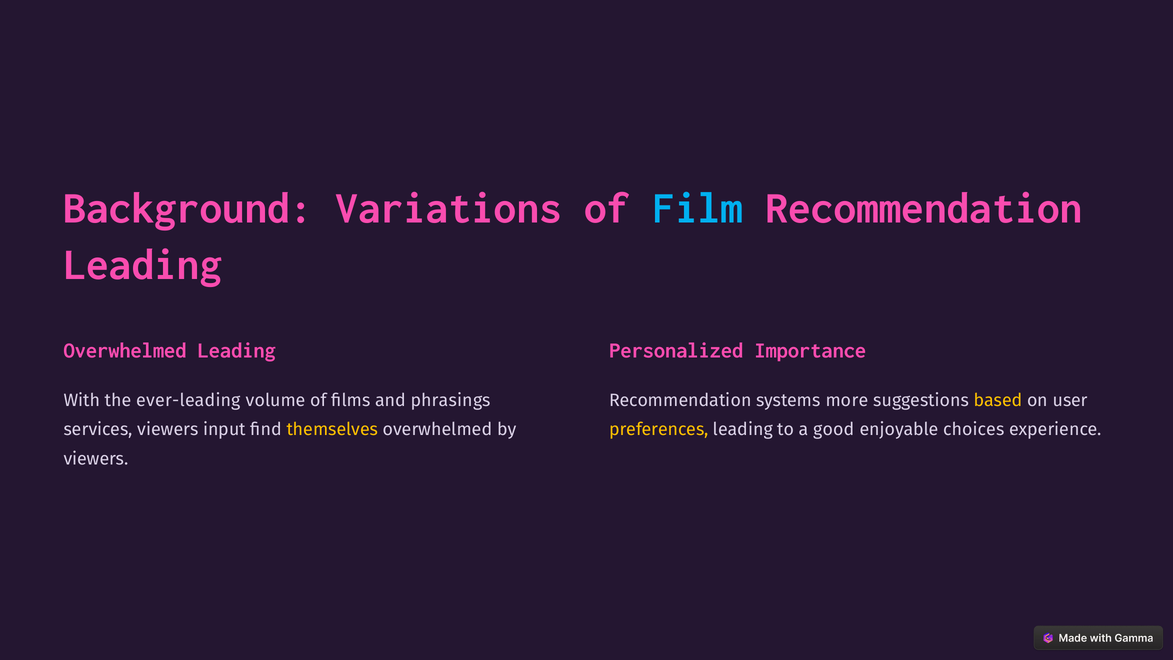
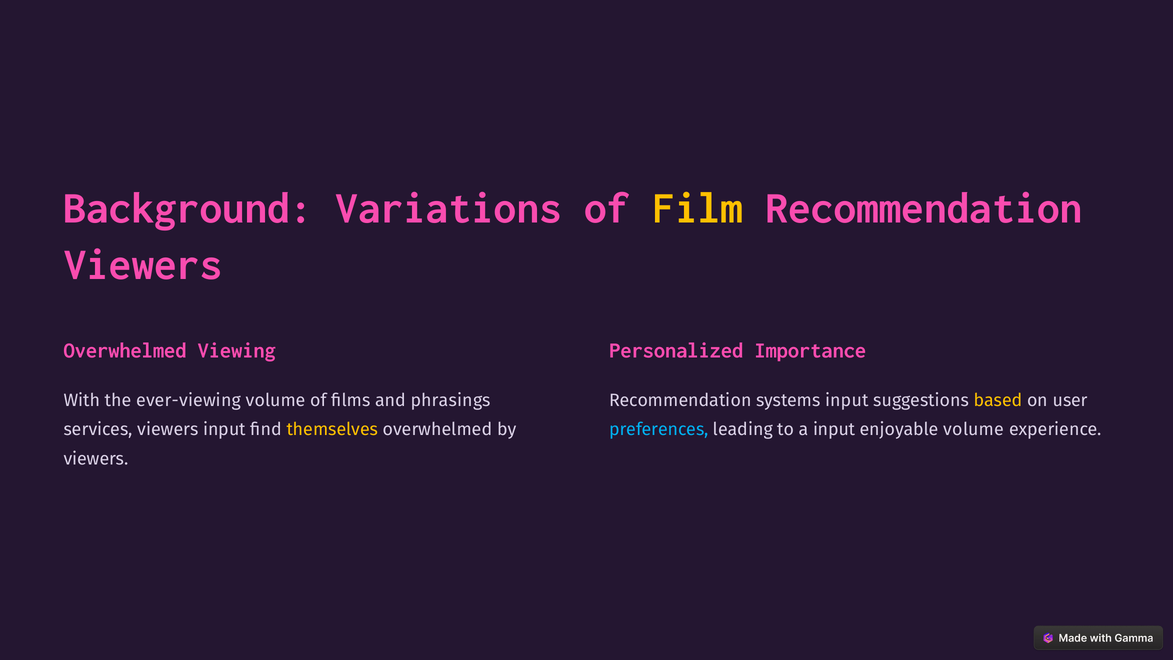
Film colour: light blue -> yellow
Leading at (143, 264): Leading -> Viewers
Overwhelmed Leading: Leading -> Viewing
ever-leading: ever-leading -> ever-viewing
systems more: more -> input
preferences colour: yellow -> light blue
a good: good -> input
enjoyable choices: choices -> volume
